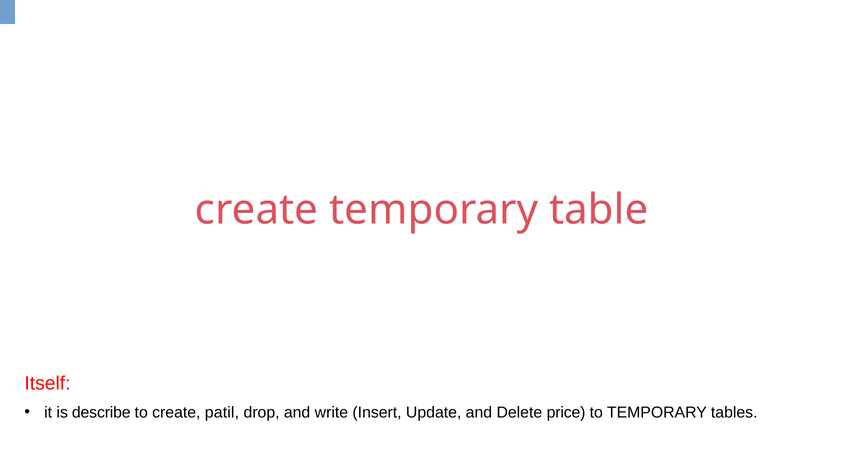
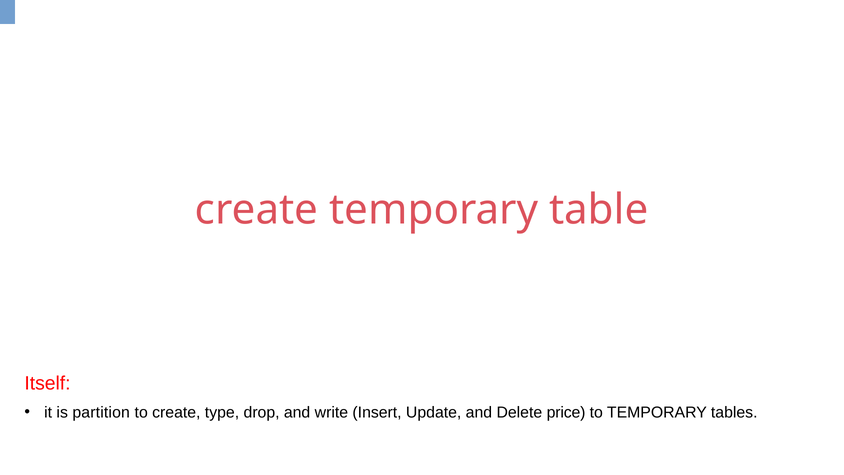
describe: describe -> partition
patil: patil -> type
